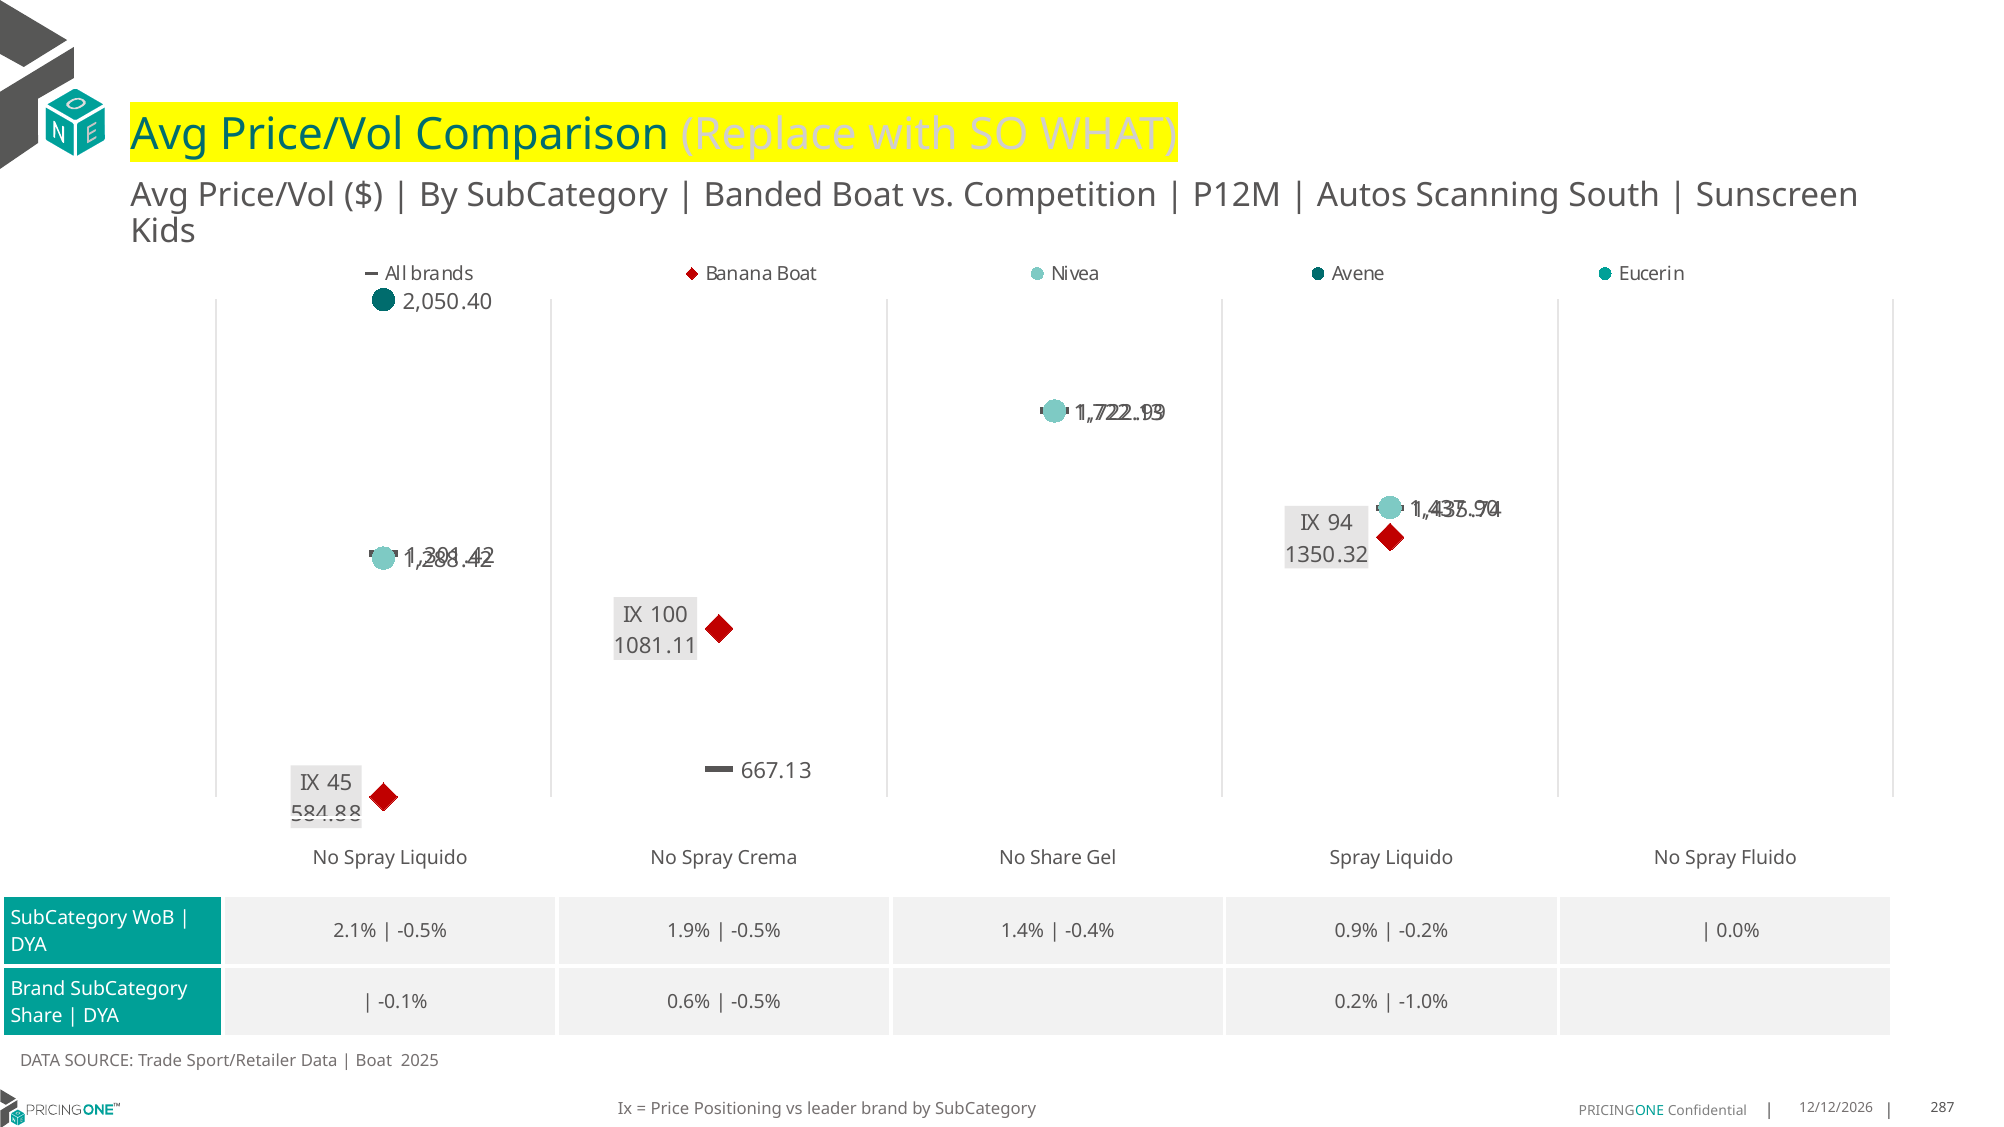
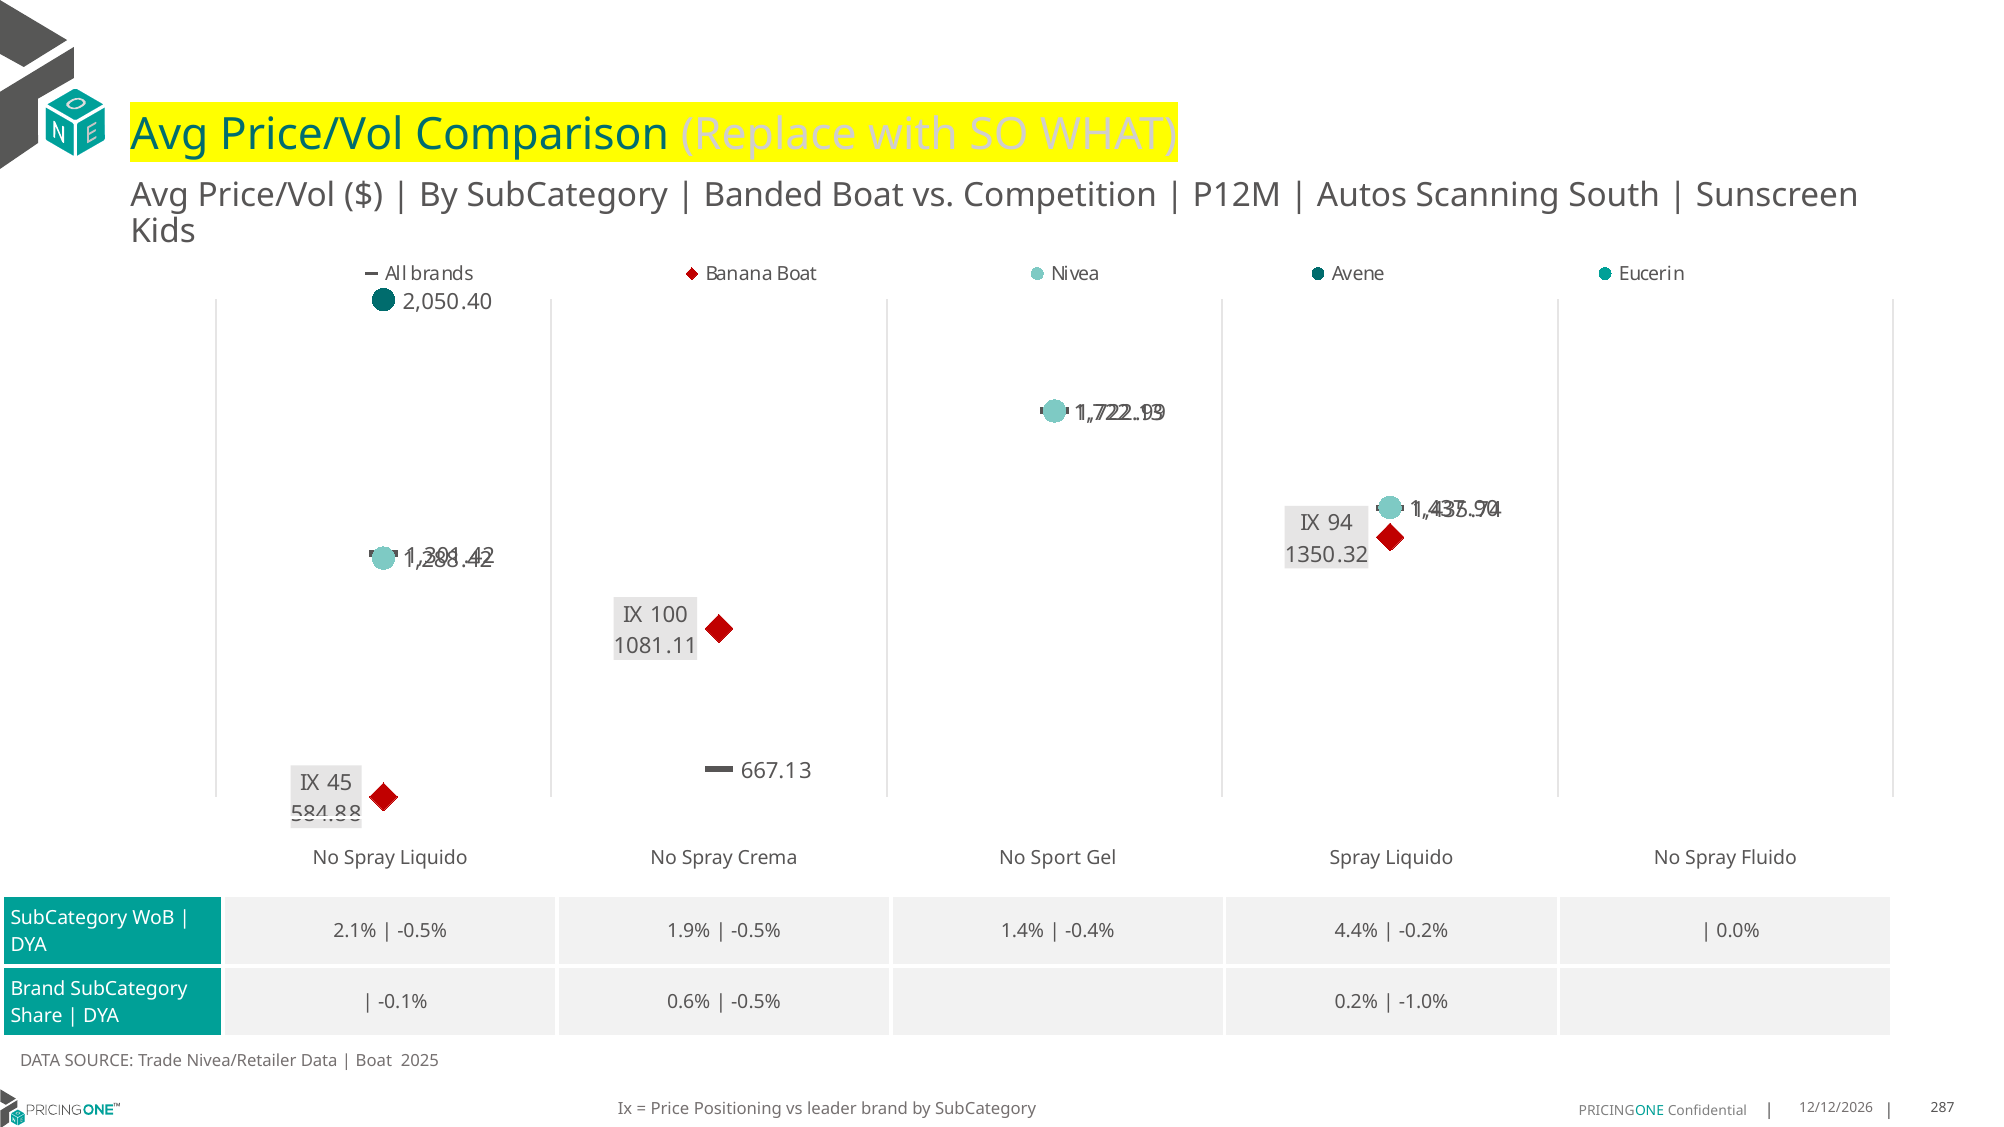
No Share: Share -> Sport
0.9%: 0.9% -> 4.4%
Sport/Retailer: Sport/Retailer -> Nivea/Retailer
